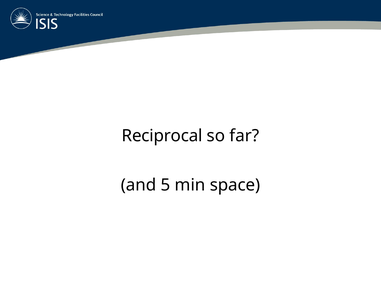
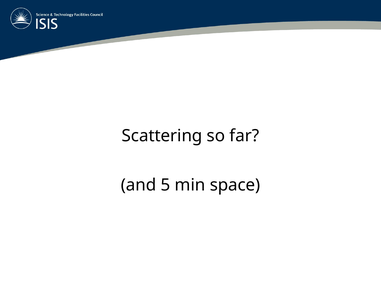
Reciprocal: Reciprocal -> Scattering
